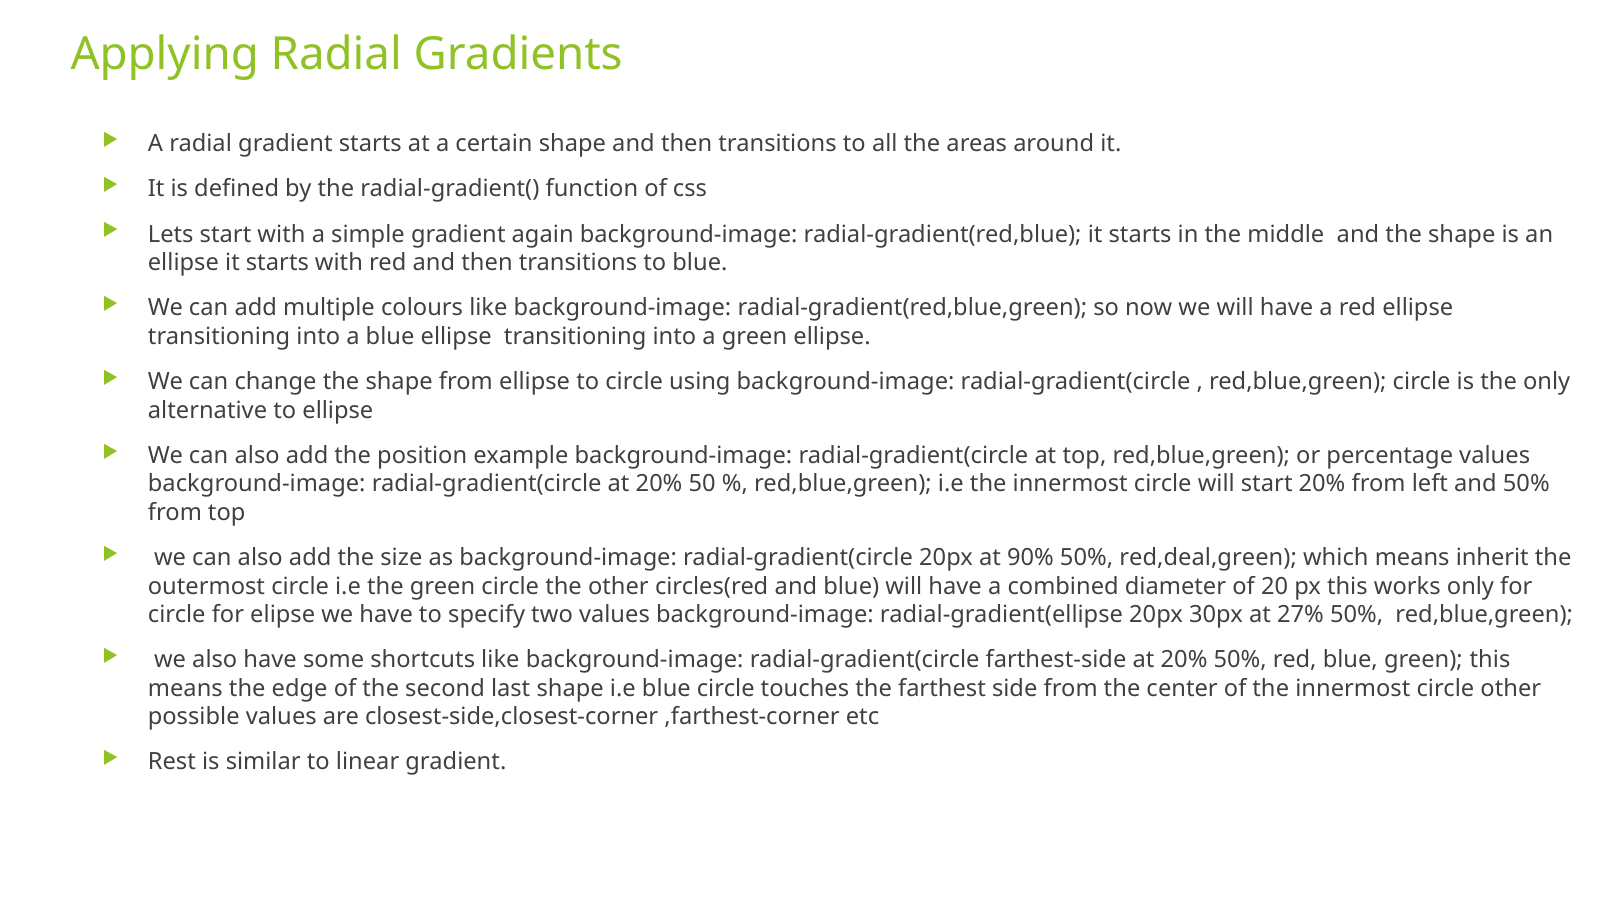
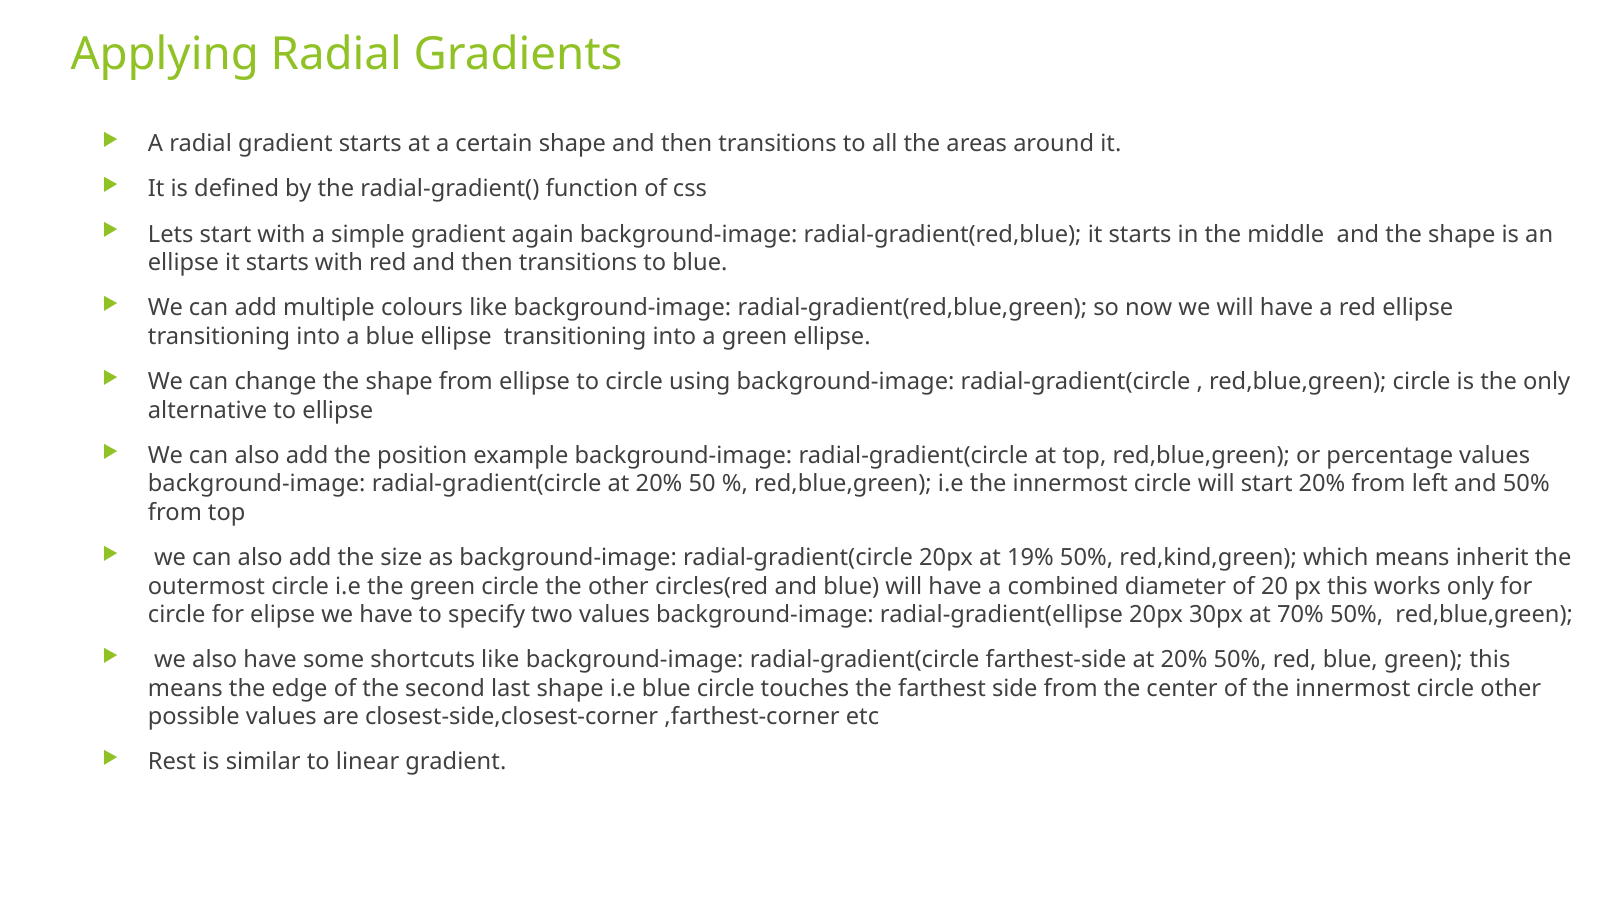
90%: 90% -> 19%
red,deal,green: red,deal,green -> red,kind,green
27%: 27% -> 70%
